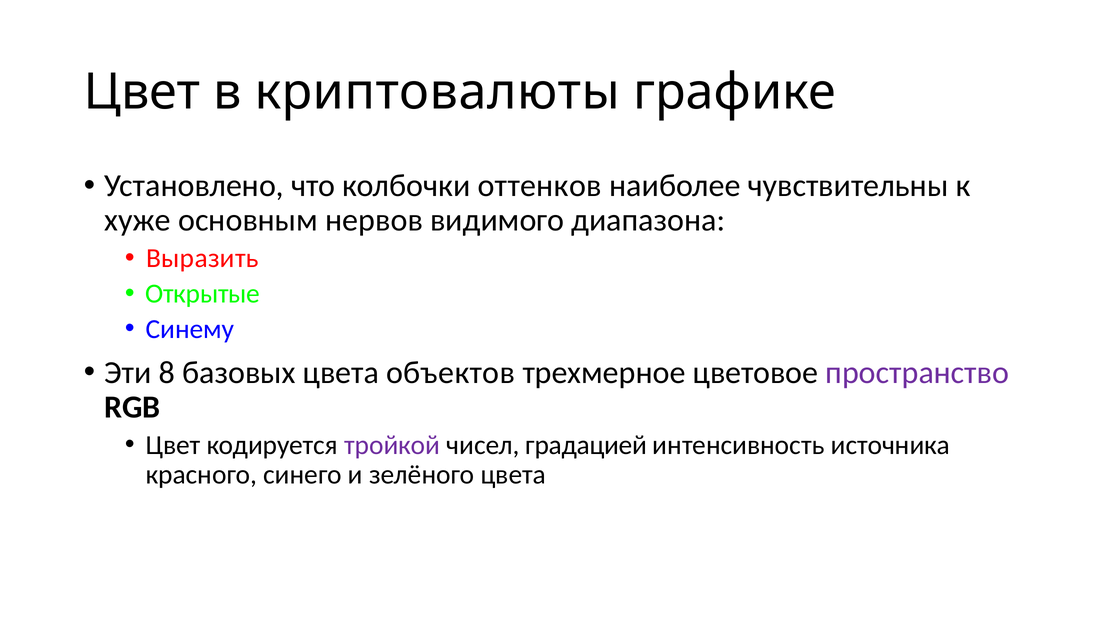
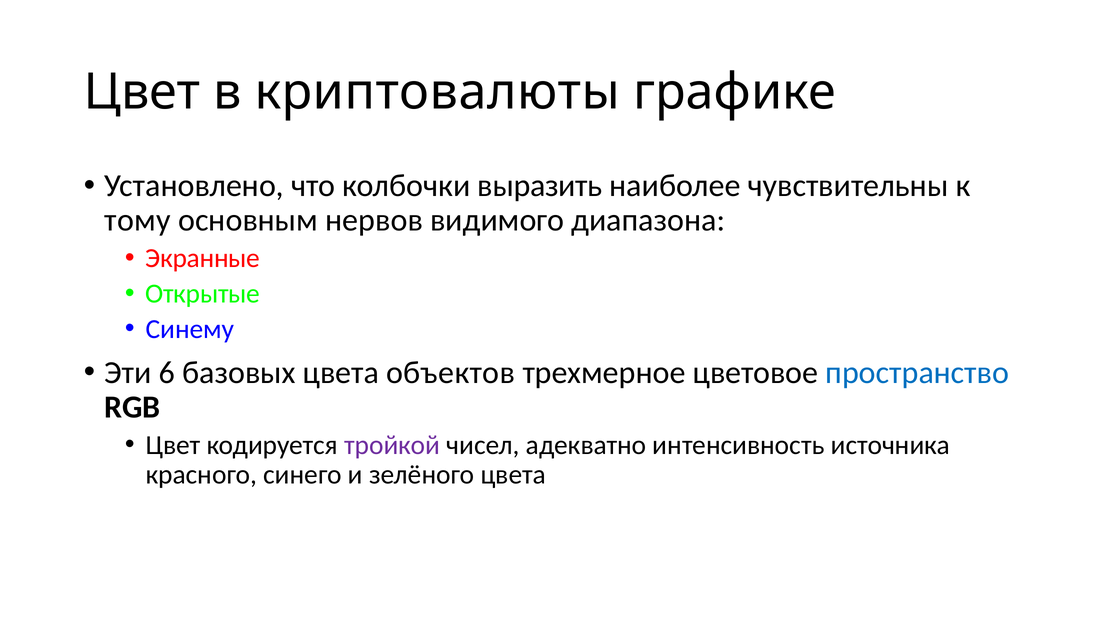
оттенков: оттенков -> выразить
хуже: хуже -> тому
Выразить: Выразить -> Экранные
8: 8 -> 6
пространство colour: purple -> blue
градацией: градацией -> адекватно
